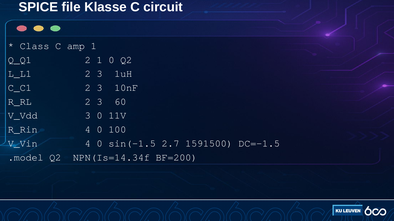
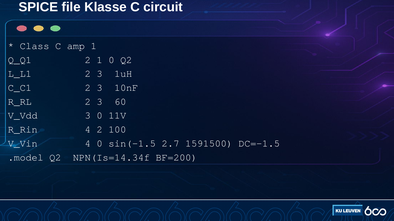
R_Rin 4 0: 0 -> 2
